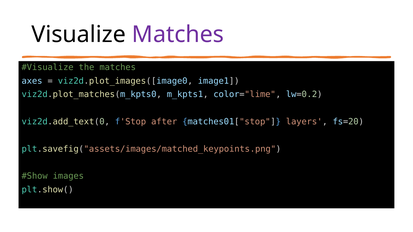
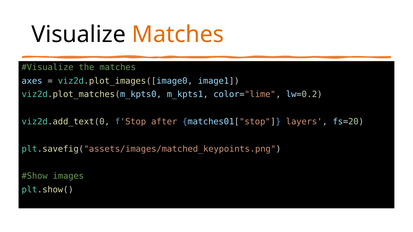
Matches at (178, 35) colour: purple -> orange
